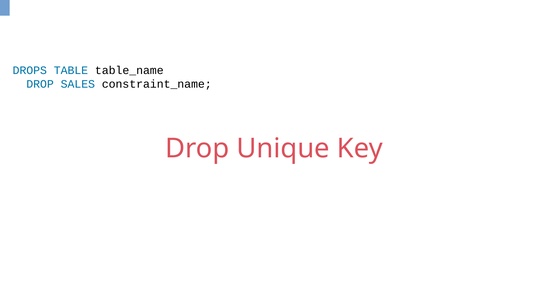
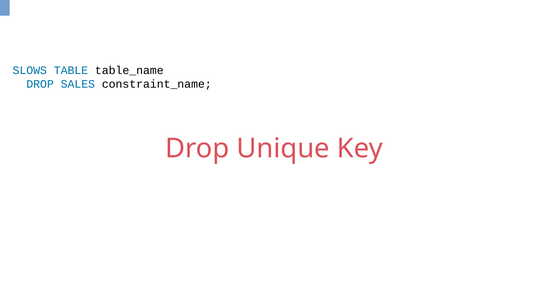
DROPS: DROPS -> SLOWS
